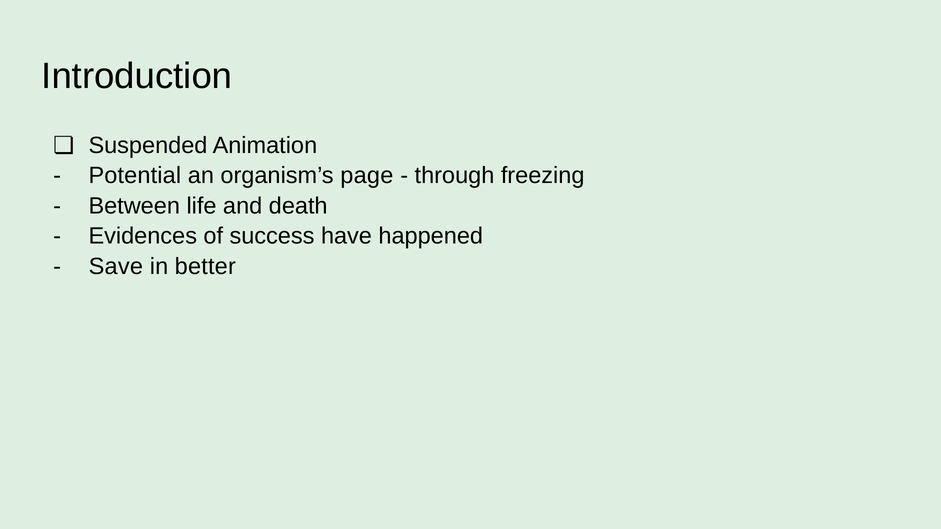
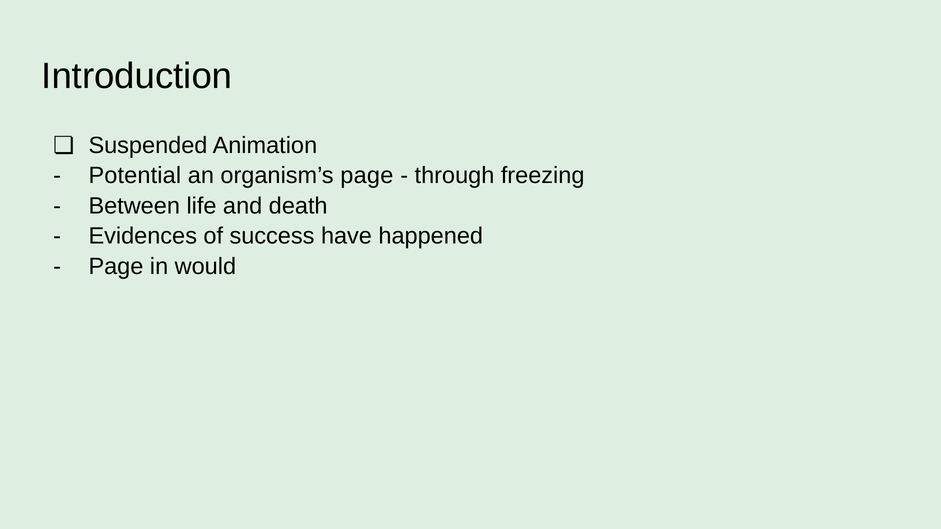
Save at (116, 267): Save -> Page
better: better -> would
